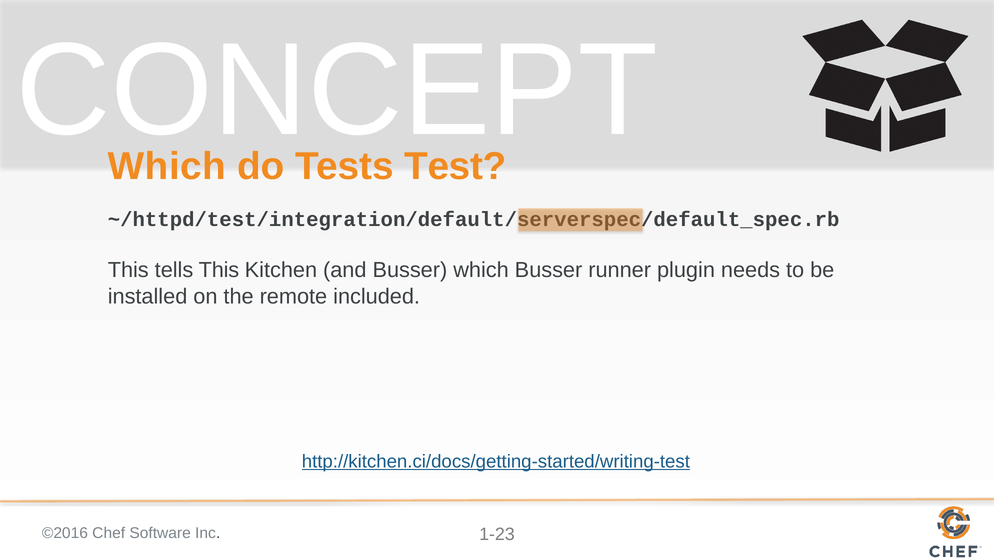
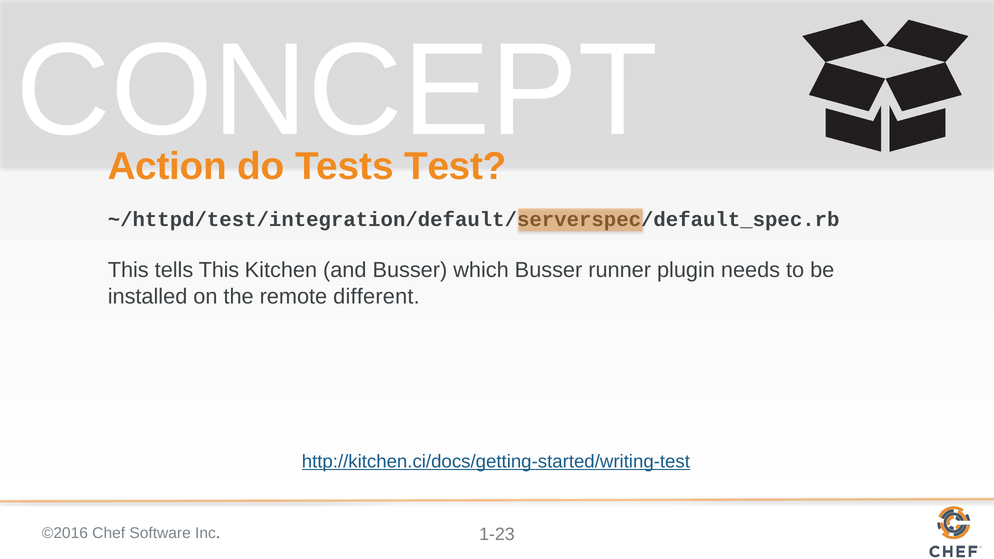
Which at (167, 167): Which -> Action
included: included -> different
